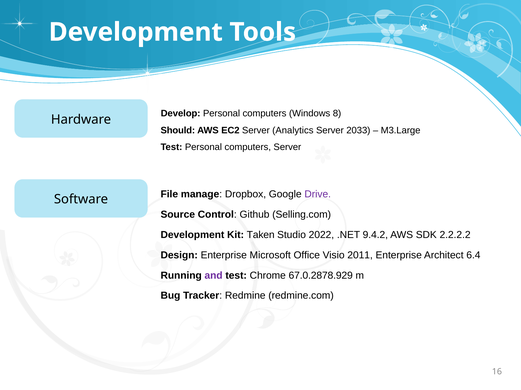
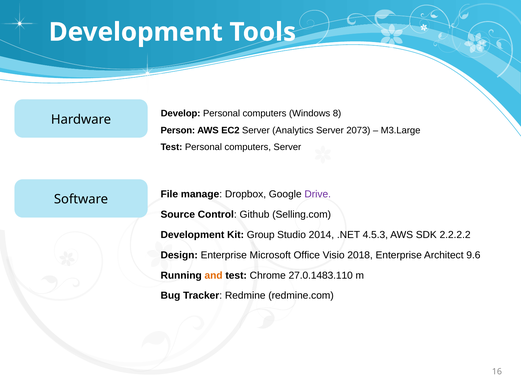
Should: Should -> Person
2033: 2033 -> 2073
Taken: Taken -> Group
2022: 2022 -> 2014
9.4.2: 9.4.2 -> 4.5.3
2011: 2011 -> 2018
6.4: 6.4 -> 9.6
and colour: purple -> orange
67.0.2878.929: 67.0.2878.929 -> 27.0.1483.110
